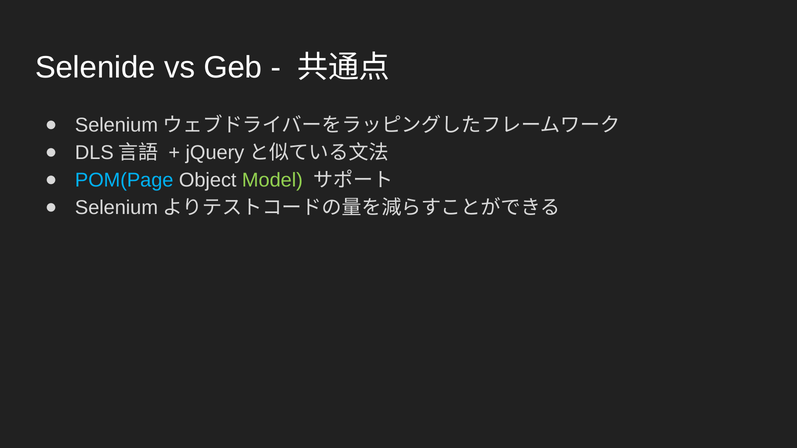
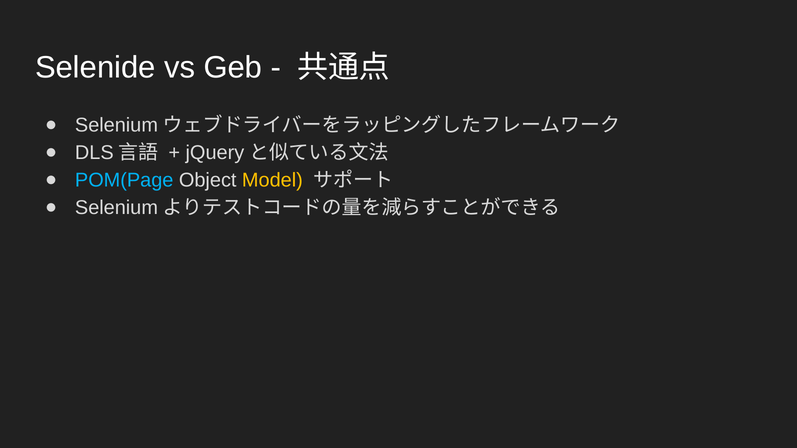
Model colour: light green -> yellow
